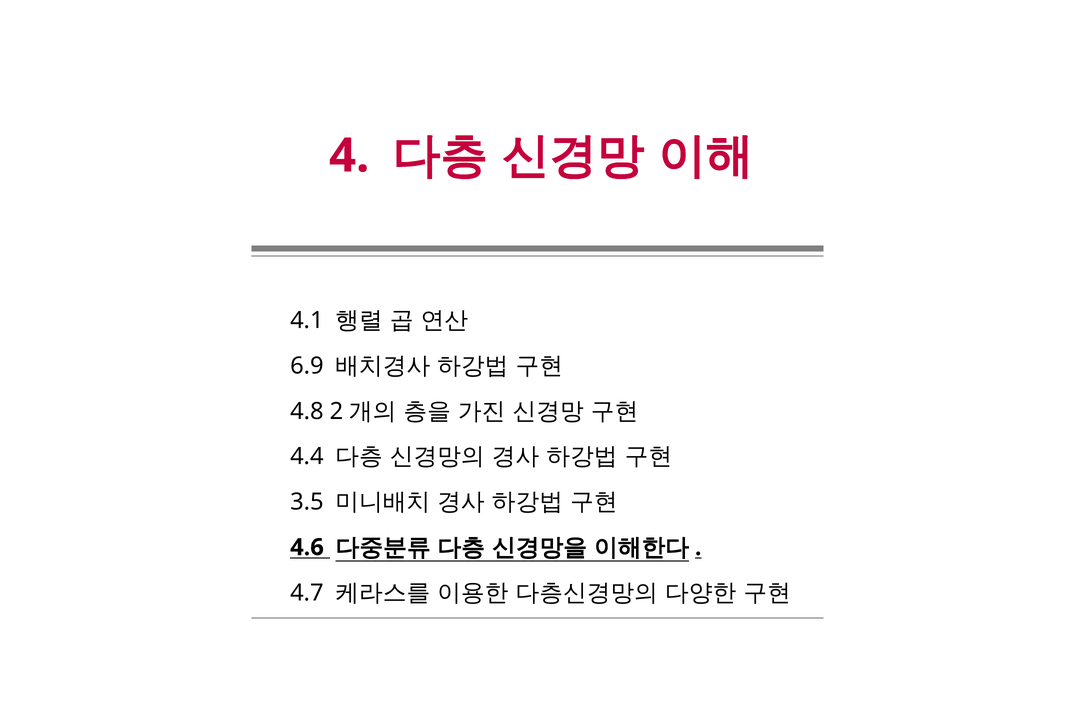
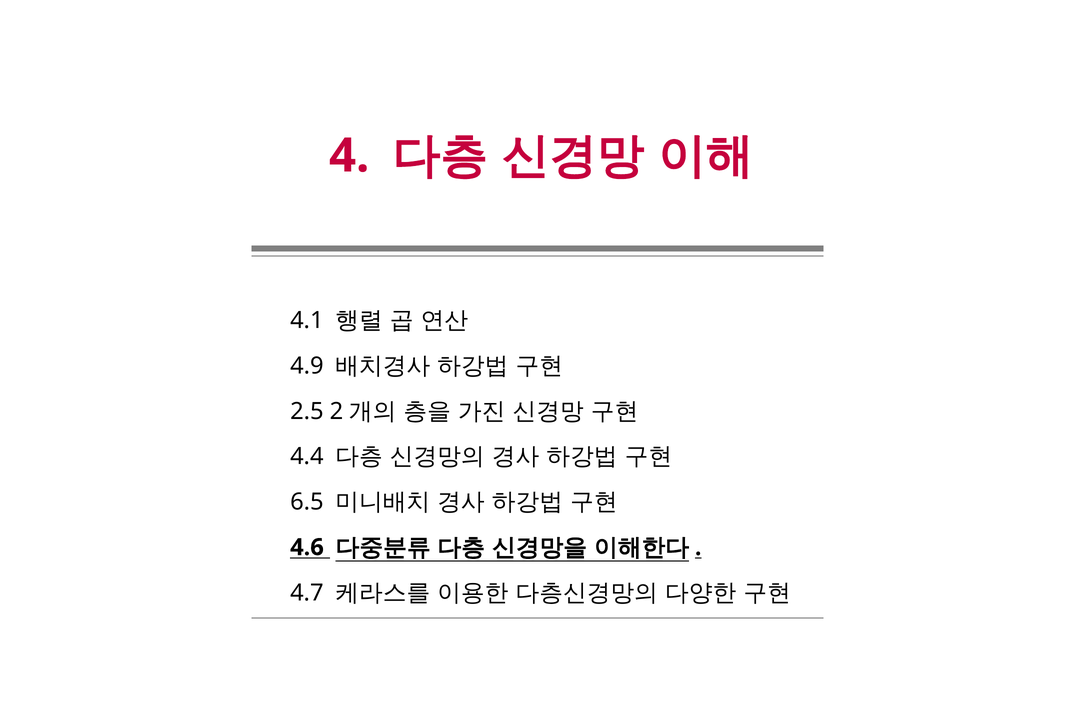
6.9: 6.9 -> 4.9
4.8: 4.8 -> 2.5
3.5: 3.5 -> 6.5
